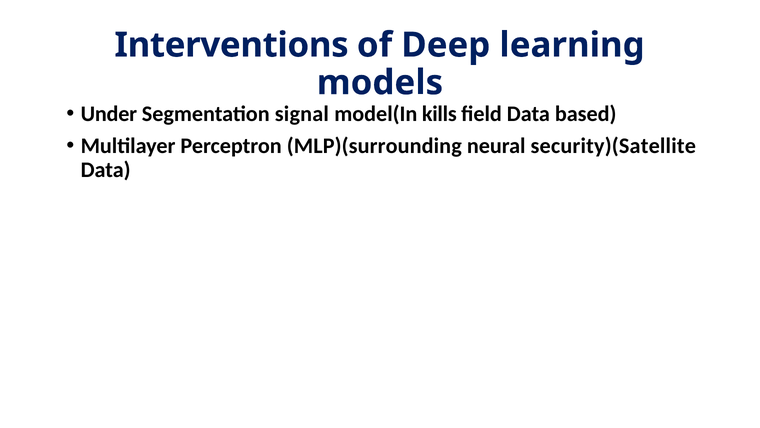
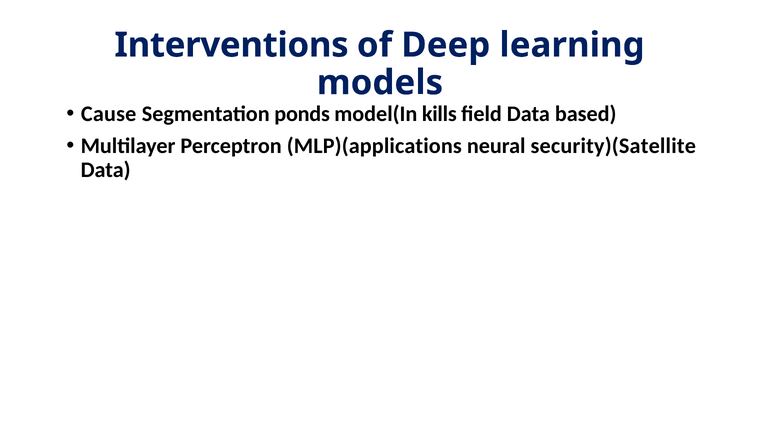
Under: Under -> Cause
signal: signal -> ponds
MLP)(surrounding: MLP)(surrounding -> MLP)(applications
